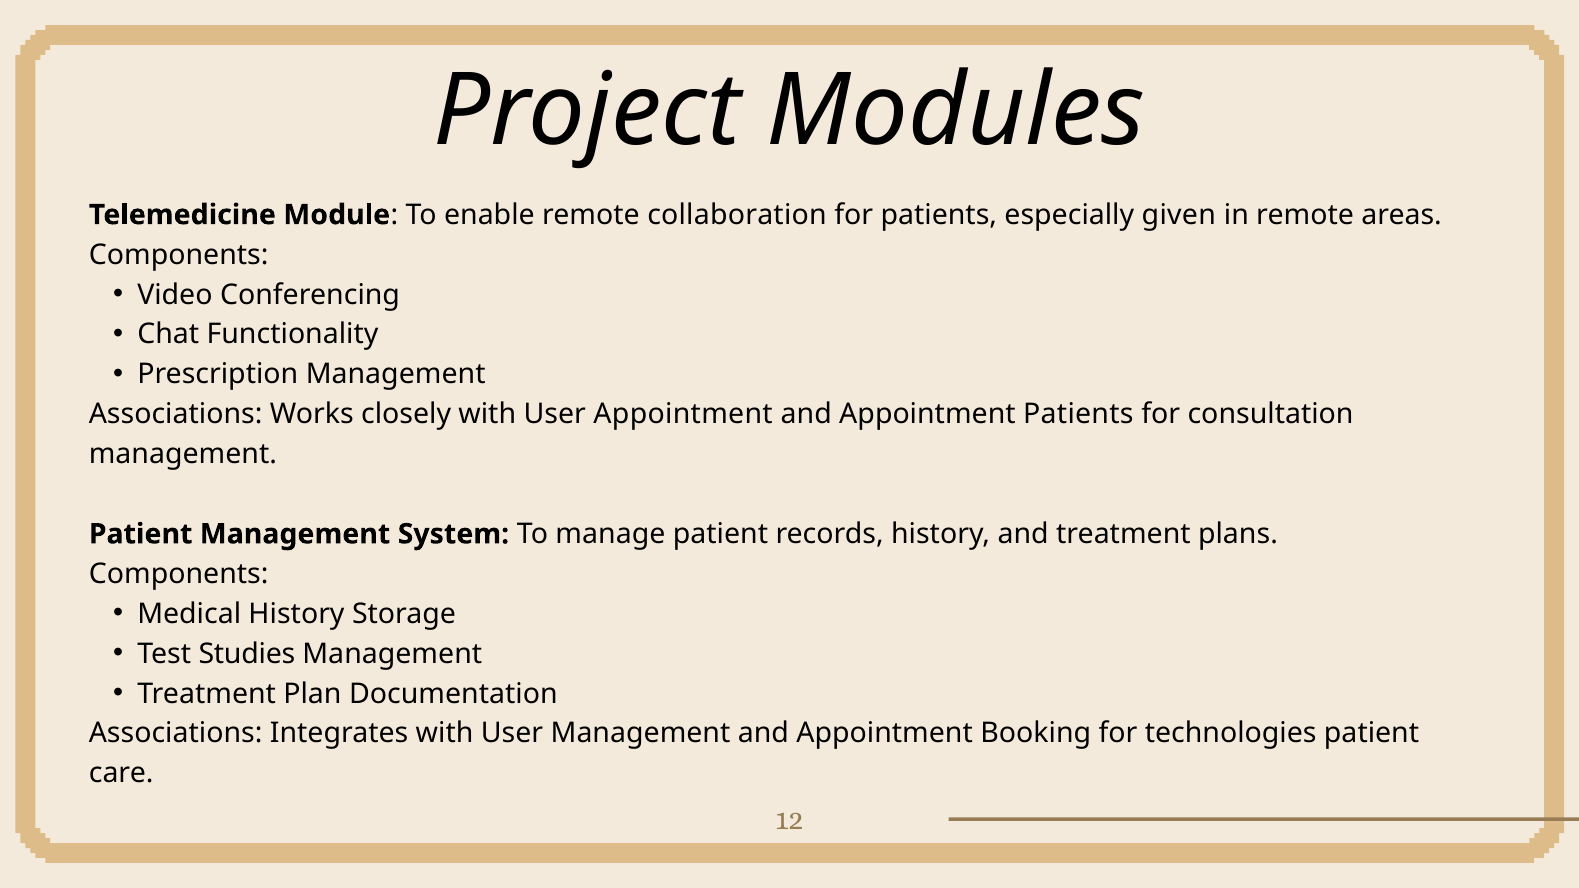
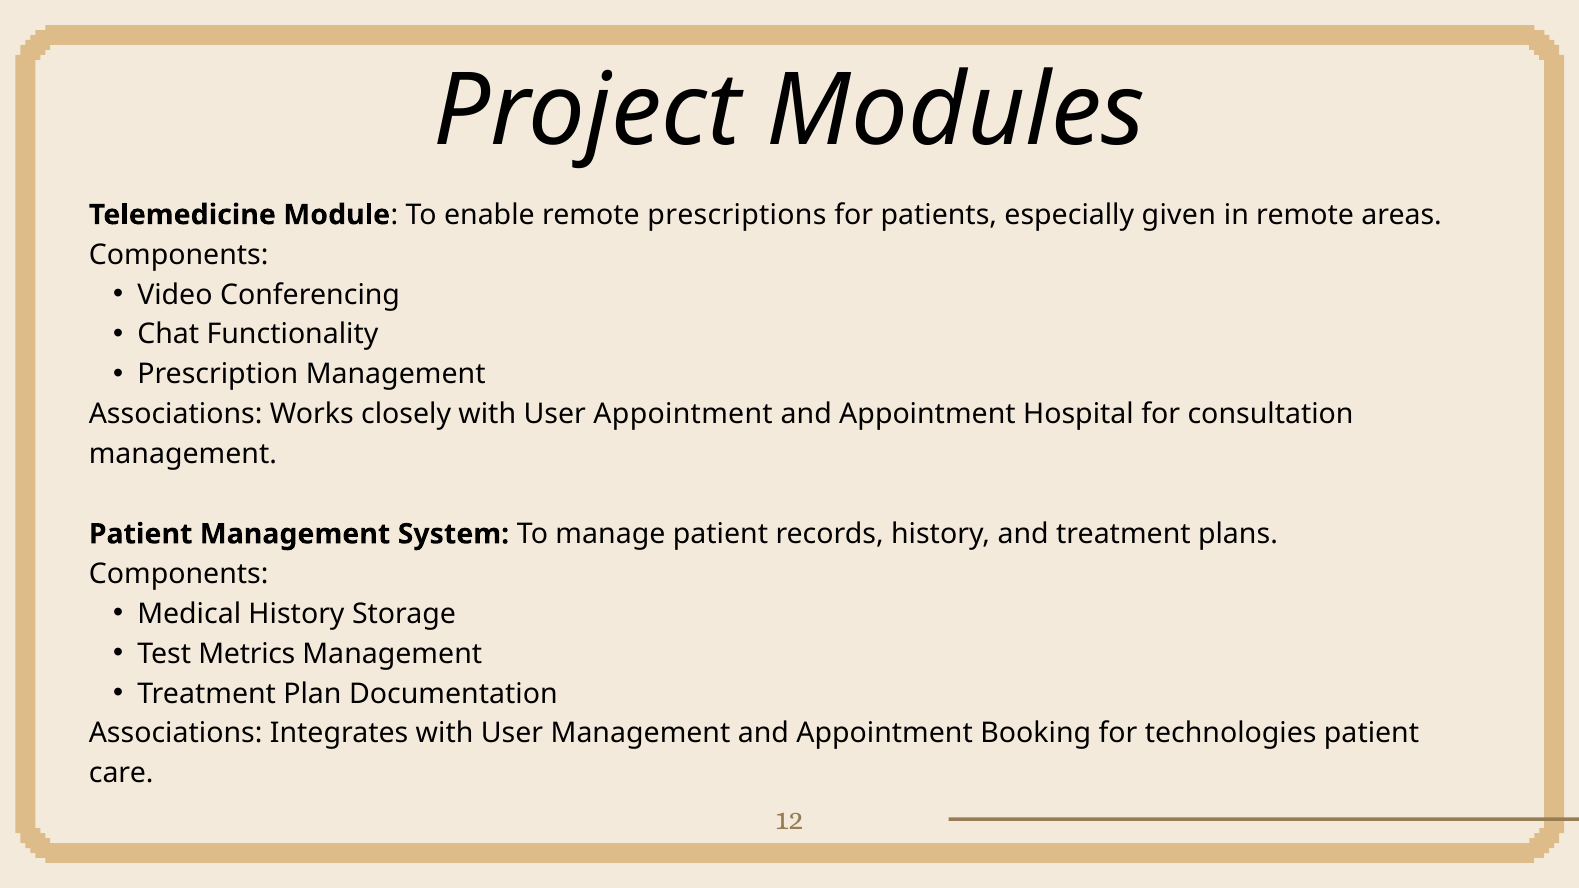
collaboration: collaboration -> prescriptions
Appointment Patients: Patients -> Hospital
Studies: Studies -> Metrics
